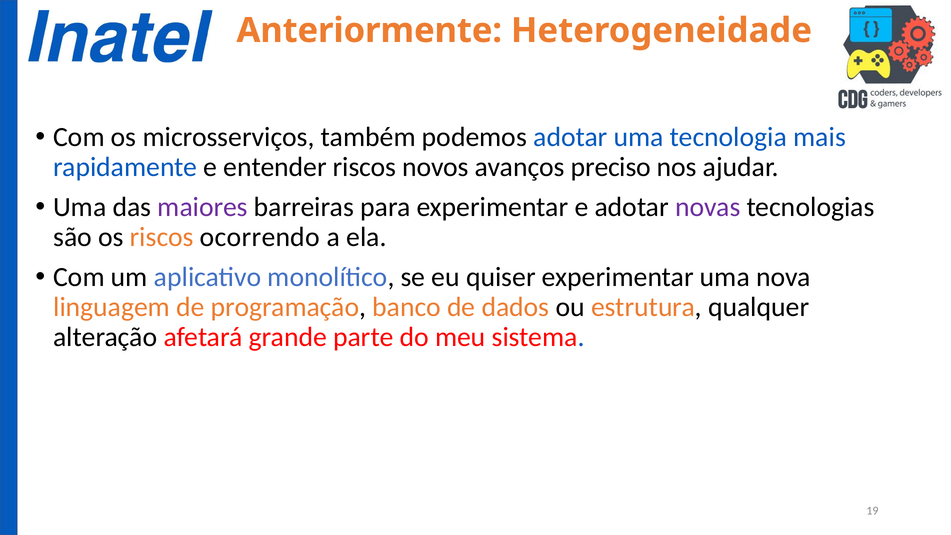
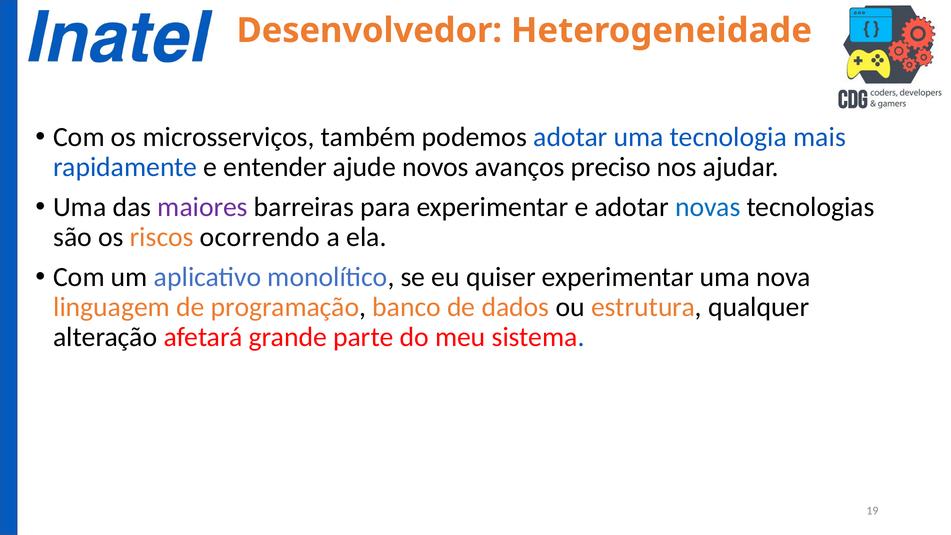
Anteriormente: Anteriormente -> Desenvolvedor
entender riscos: riscos -> ajude
novas colour: purple -> blue
